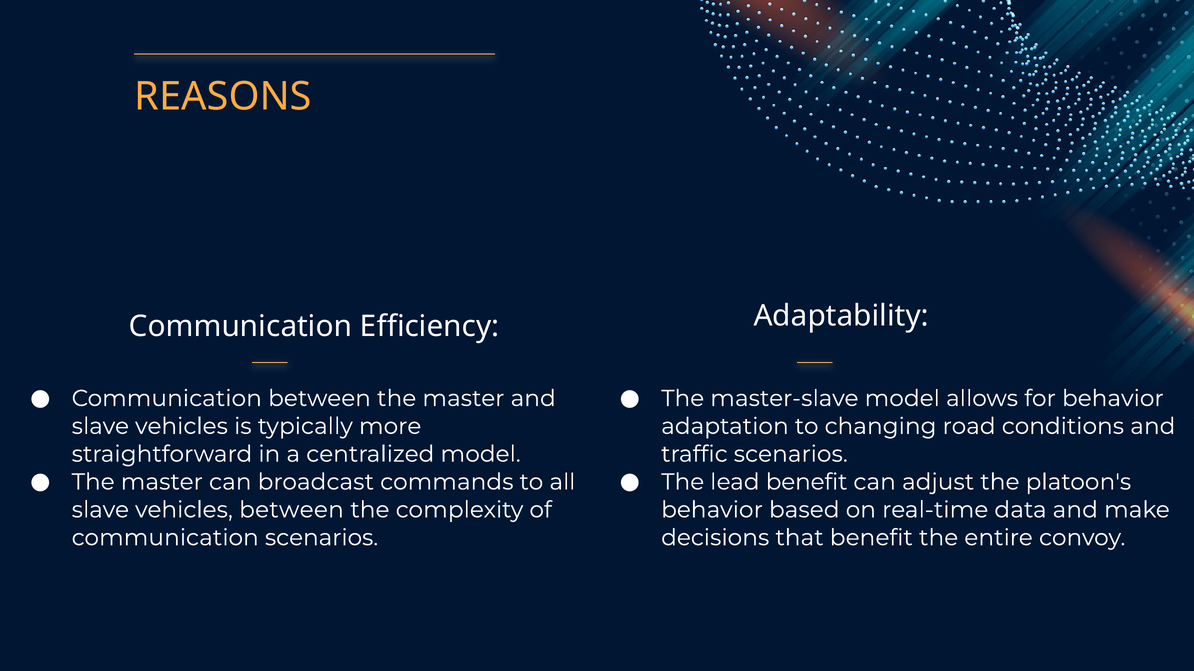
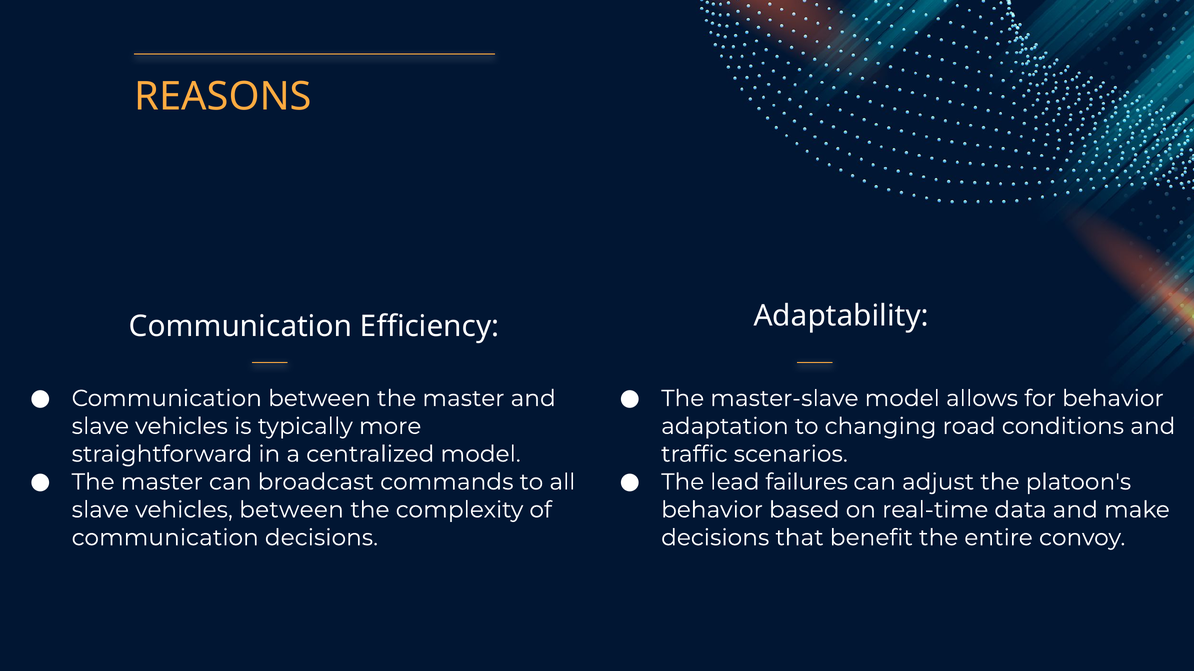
lead benefit: benefit -> failures
communication scenarios: scenarios -> decisions
